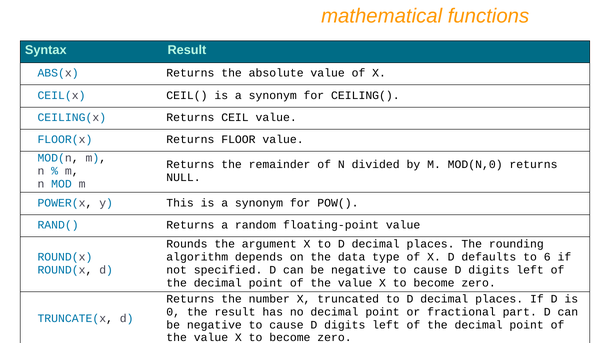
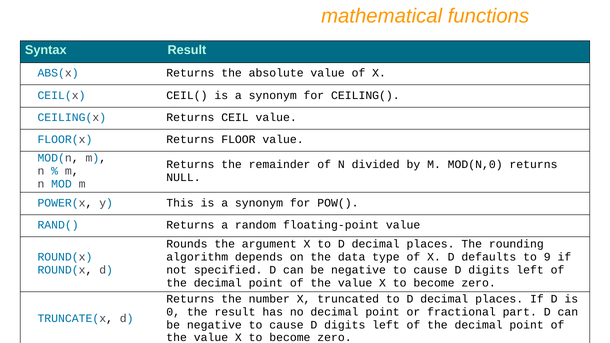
6: 6 -> 9
